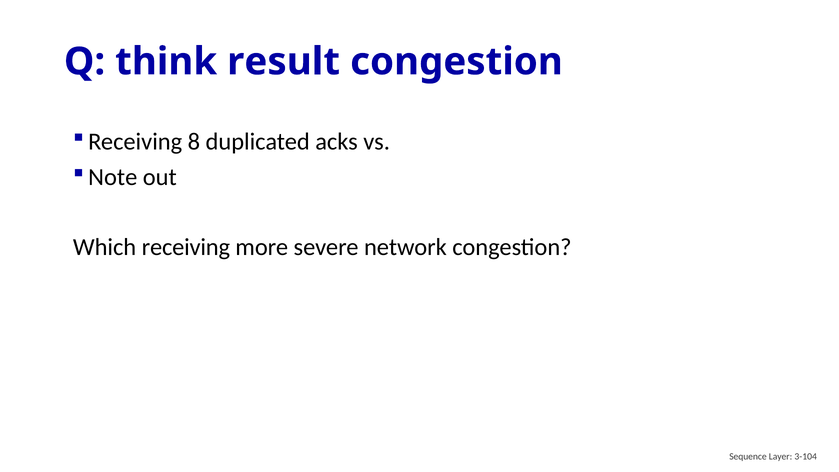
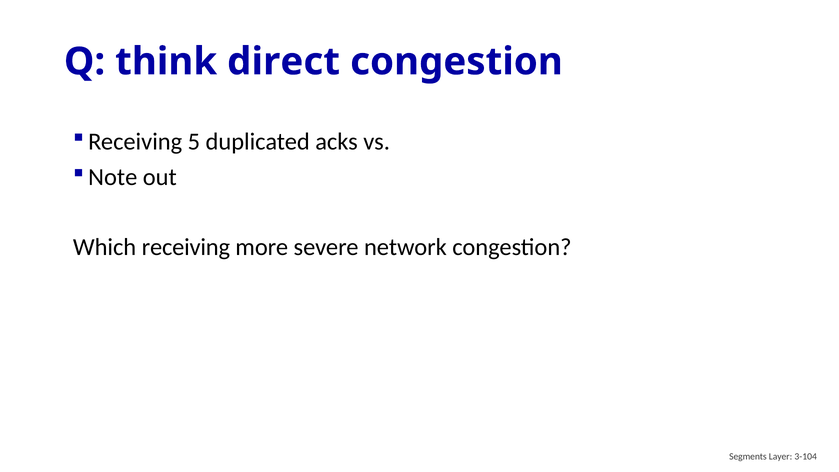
result: result -> direct
8: 8 -> 5
Sequence: Sequence -> Segments
